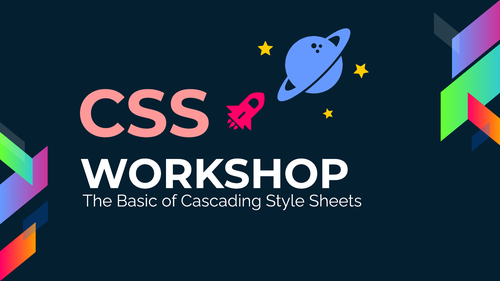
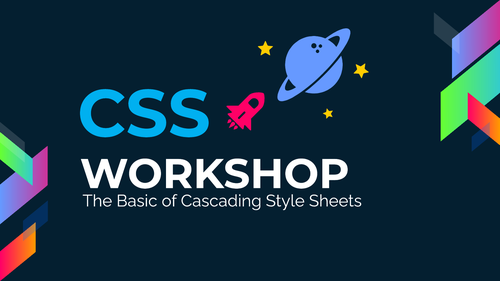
CSS colour: pink -> light blue
